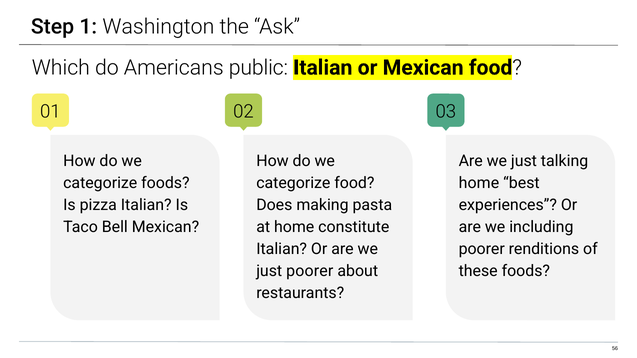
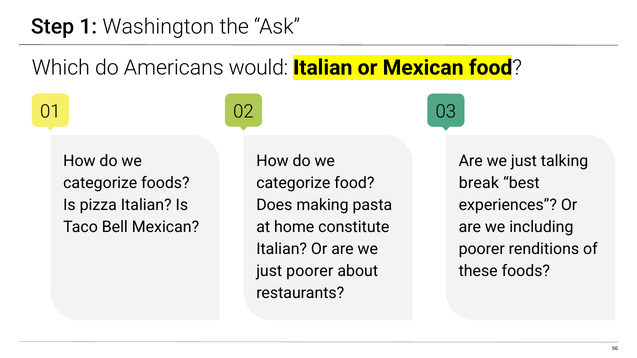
public: public -> would
home at (479, 183): home -> break
